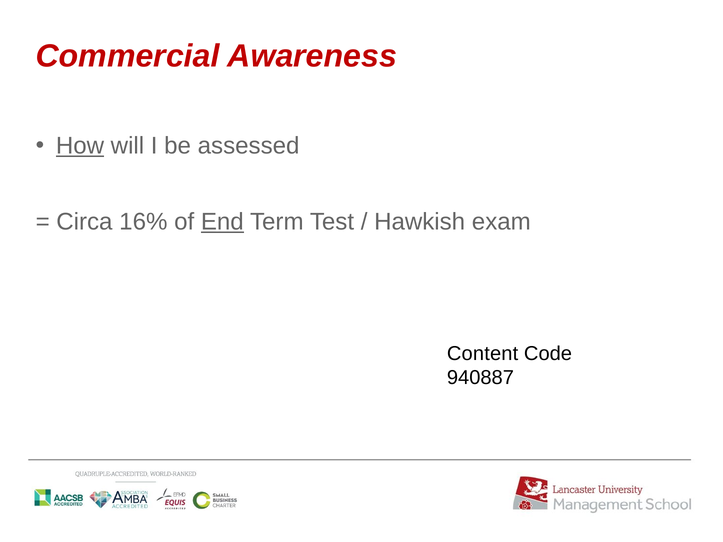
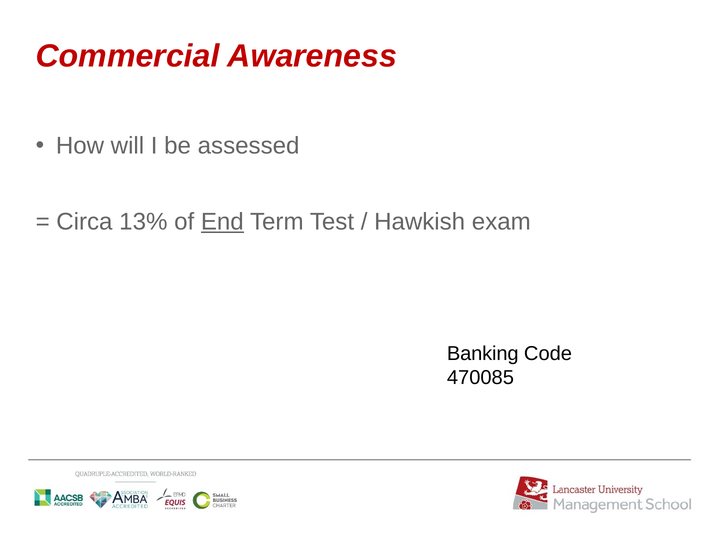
How underline: present -> none
16%: 16% -> 13%
Content: Content -> Banking
940887: 940887 -> 470085
